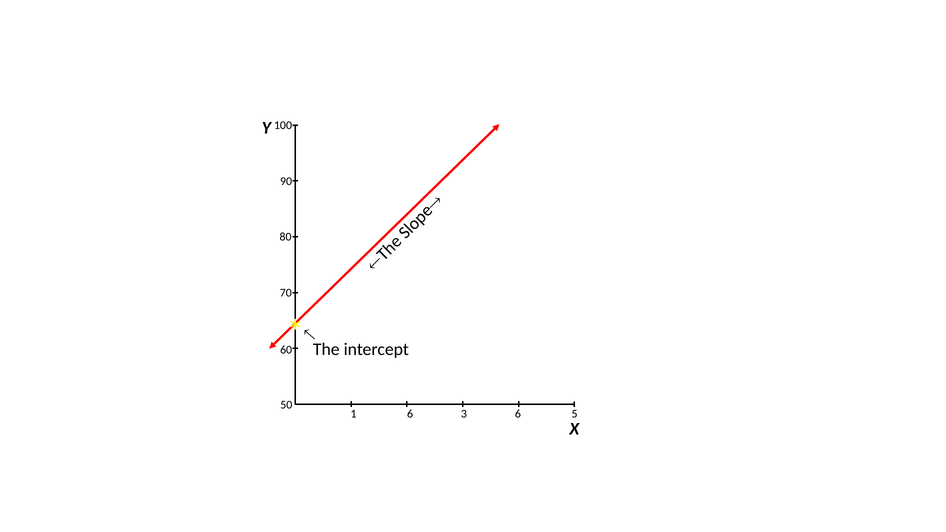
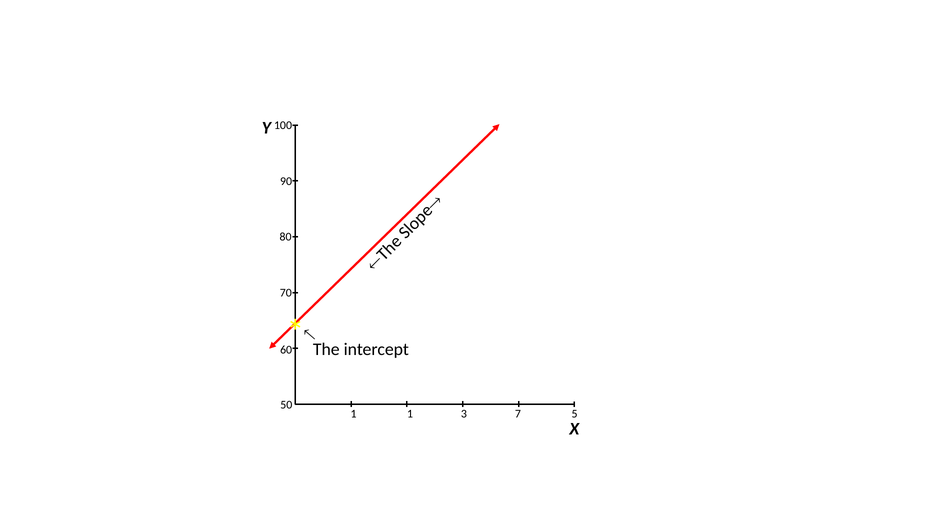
1 6: 6 -> 1
3 6: 6 -> 7
